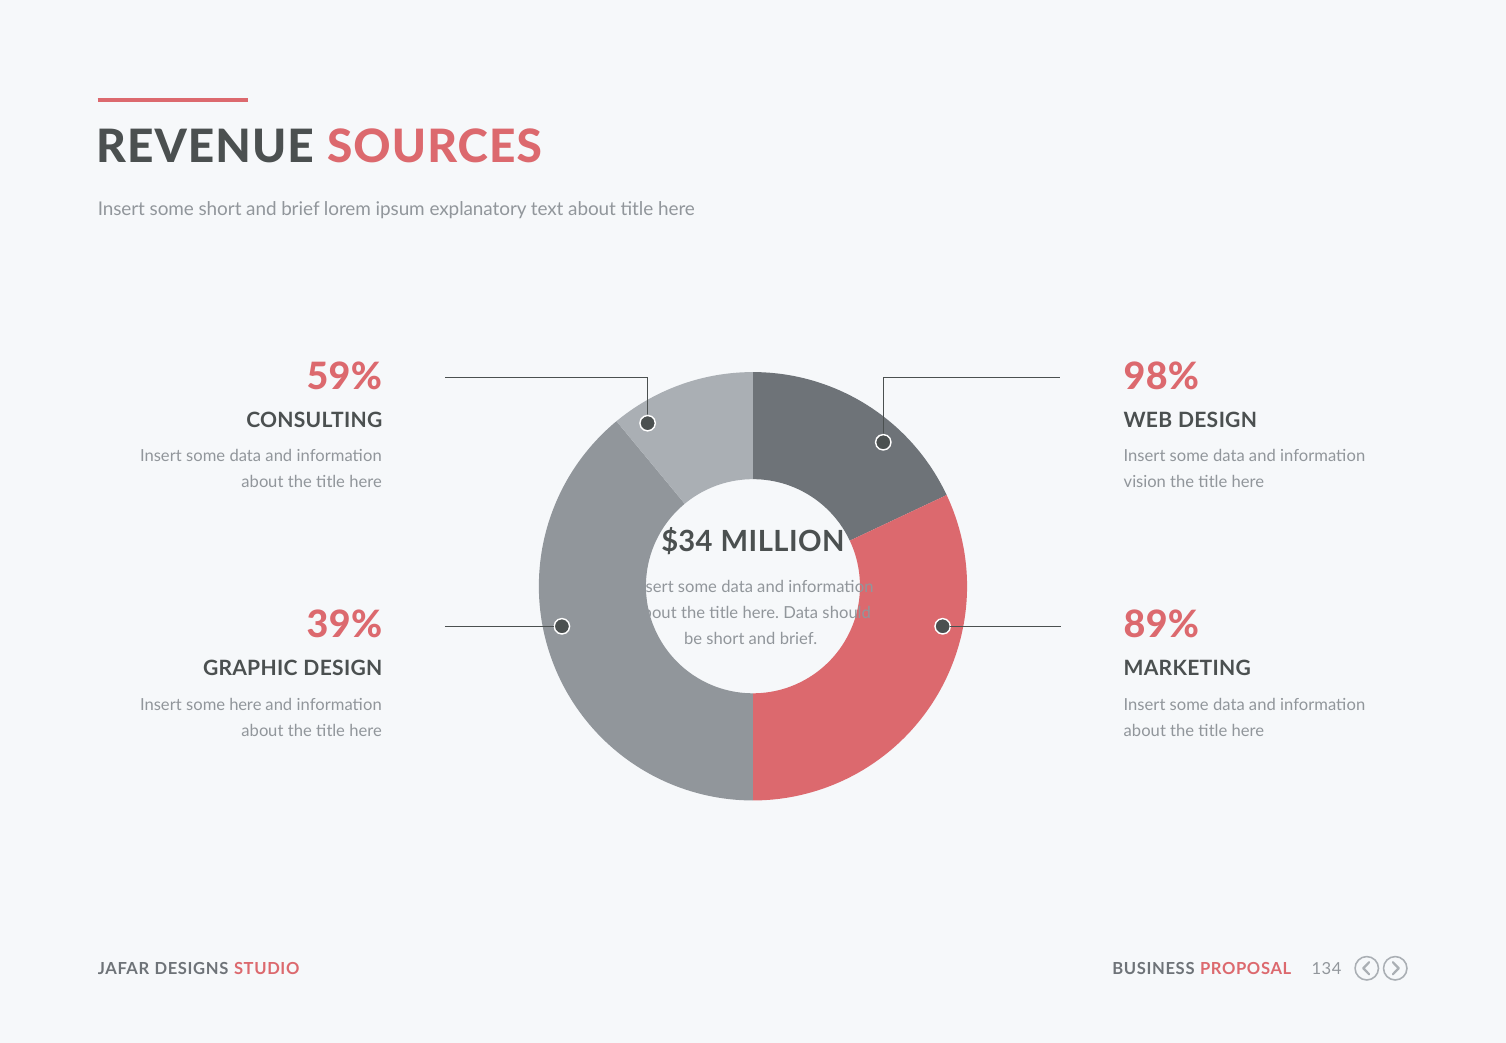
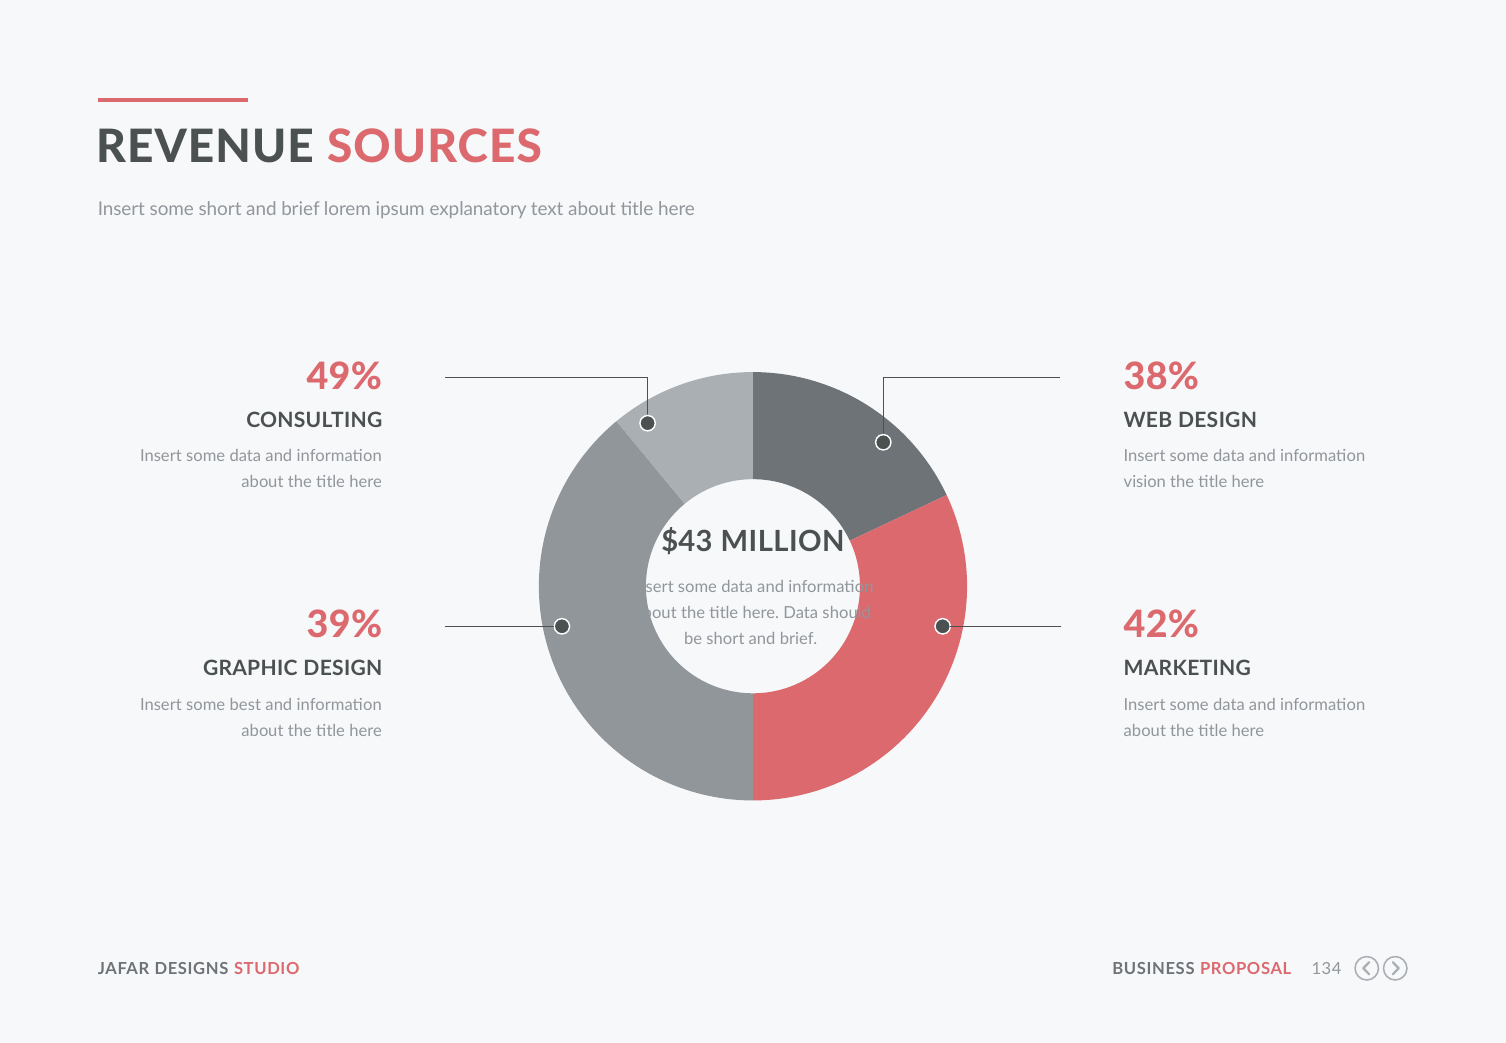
59%: 59% -> 49%
98%: 98% -> 38%
$34: $34 -> $43
89%: 89% -> 42%
some here: here -> best
